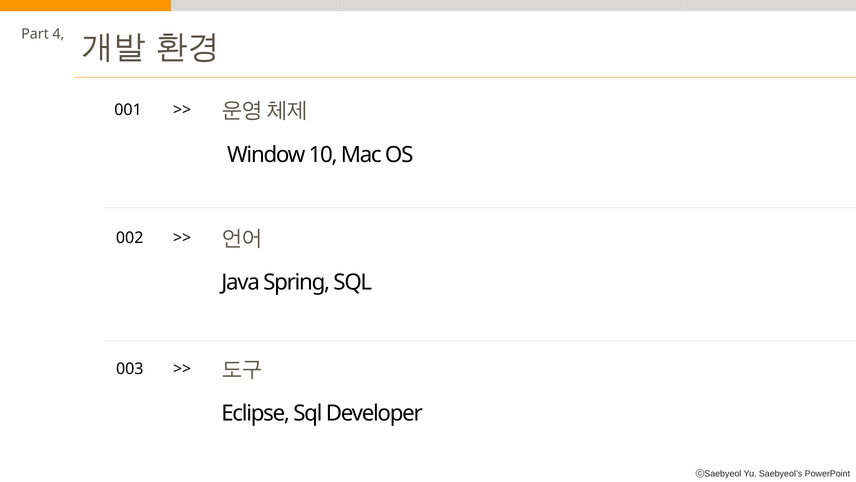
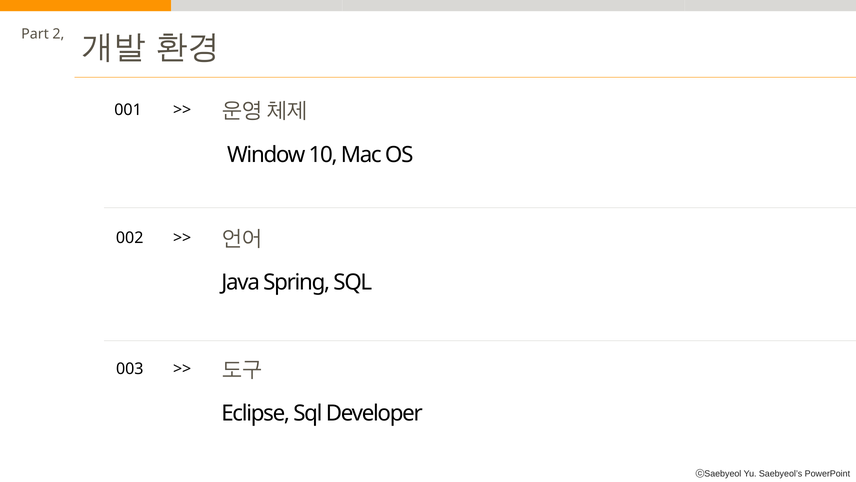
4: 4 -> 2
